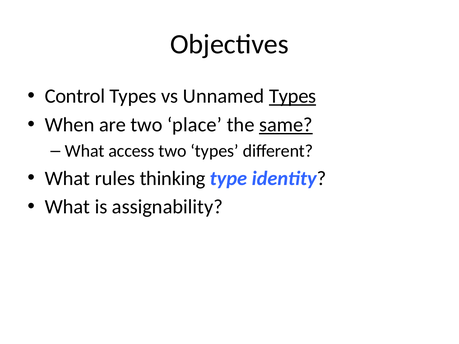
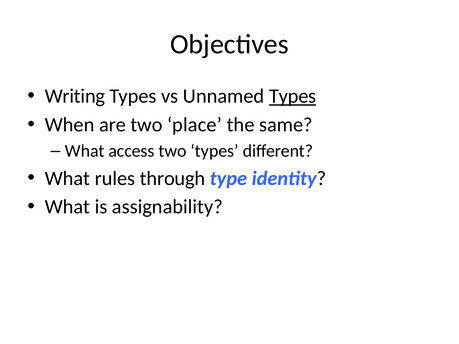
Control: Control -> Writing
same underline: present -> none
thinking: thinking -> through
